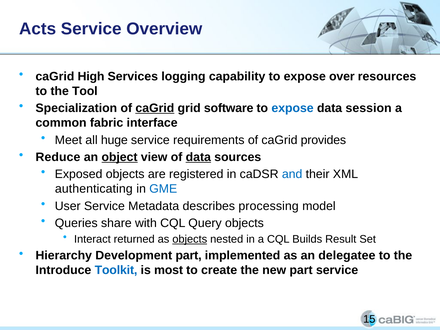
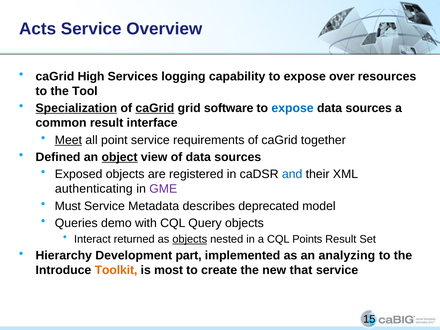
Specialization underline: none -> present
session at (369, 108): session -> sources
common fabric: fabric -> result
Meet underline: none -> present
huge: huge -> point
provides: provides -> together
Reduce: Reduce -> Defined
data at (198, 157) underline: present -> none
GME colour: blue -> purple
User: User -> Must
processing: processing -> deprecated
share: share -> demo
Builds: Builds -> Points
delegatee: delegatee -> analyzing
Toolkit colour: blue -> orange
new part: part -> that
